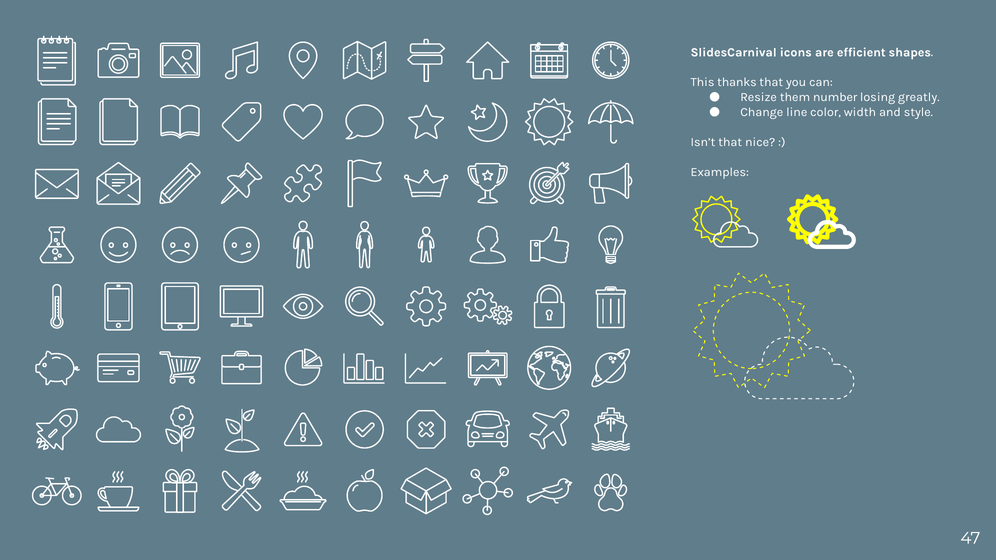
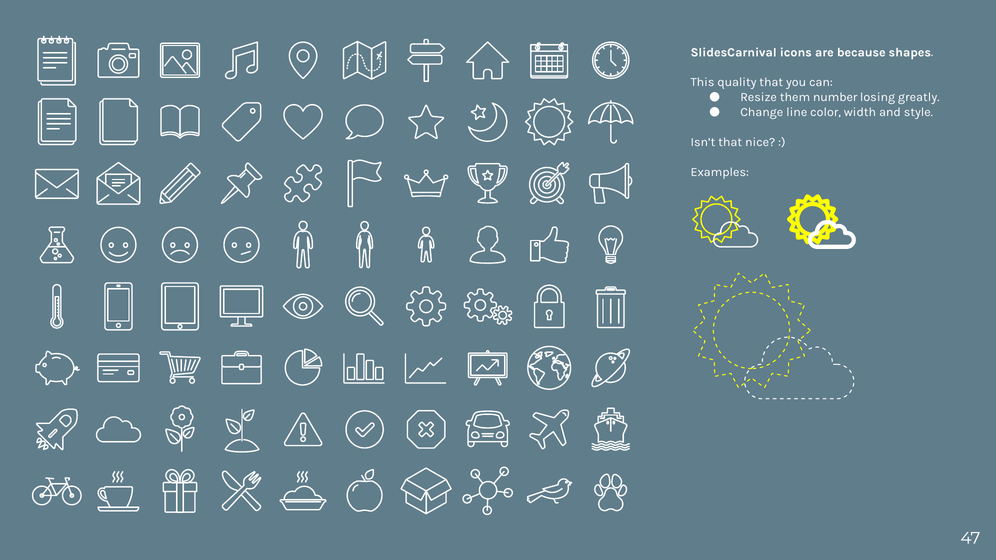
efficient: efficient -> because
thanks: thanks -> quality
